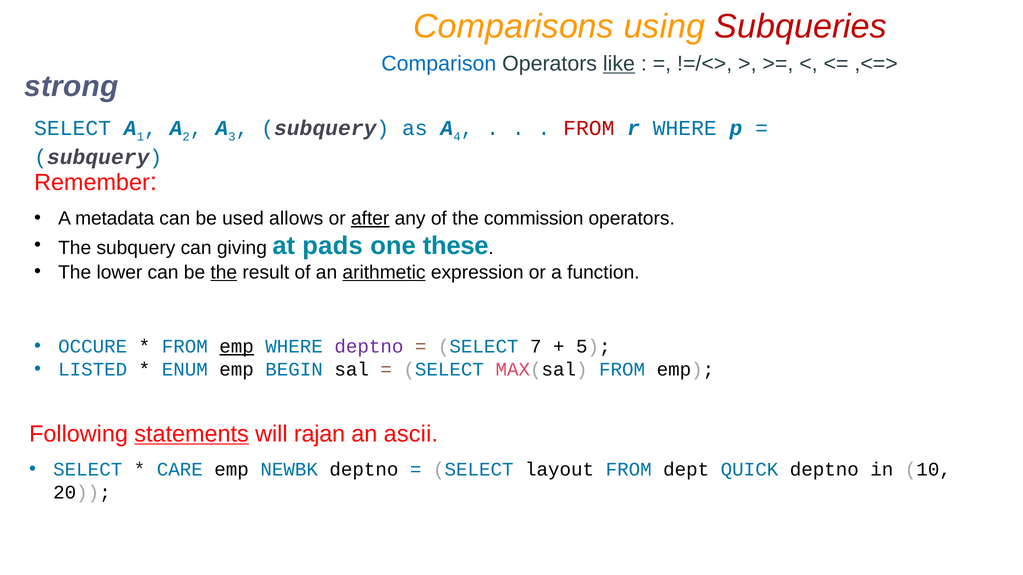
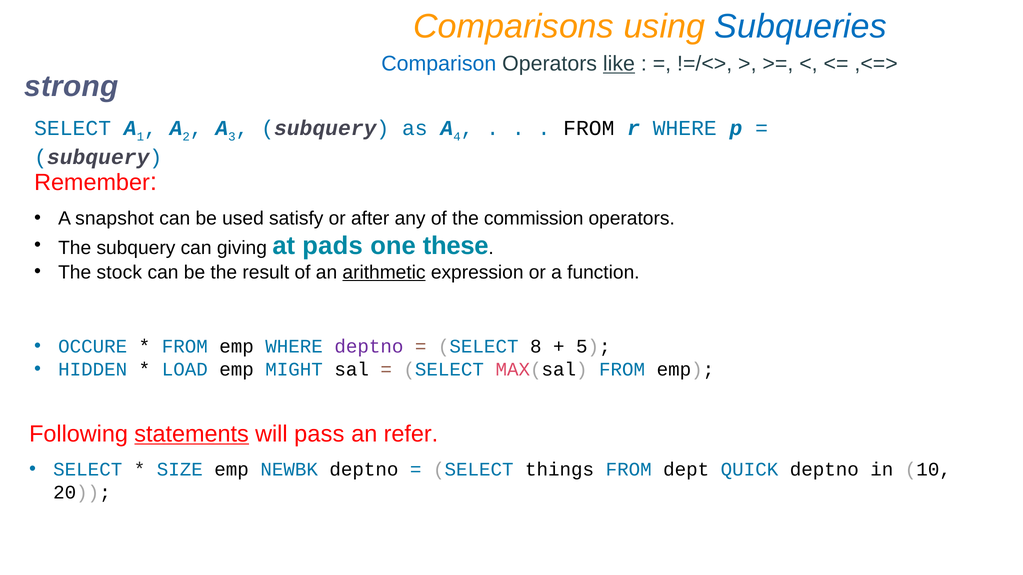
Subqueries colour: red -> blue
FROM at (589, 128) colour: red -> black
metadata: metadata -> snapshot
allows: allows -> satisfy
after underline: present -> none
lower: lower -> stock
the at (224, 272) underline: present -> none
emp at (237, 347) underline: present -> none
7: 7 -> 8
LISTED: LISTED -> HIDDEN
ENUM: ENUM -> LOAD
BEGIN: BEGIN -> MIGHT
rajan: rajan -> pass
ascii: ascii -> refer
CARE: CARE -> SIZE
layout: layout -> things
